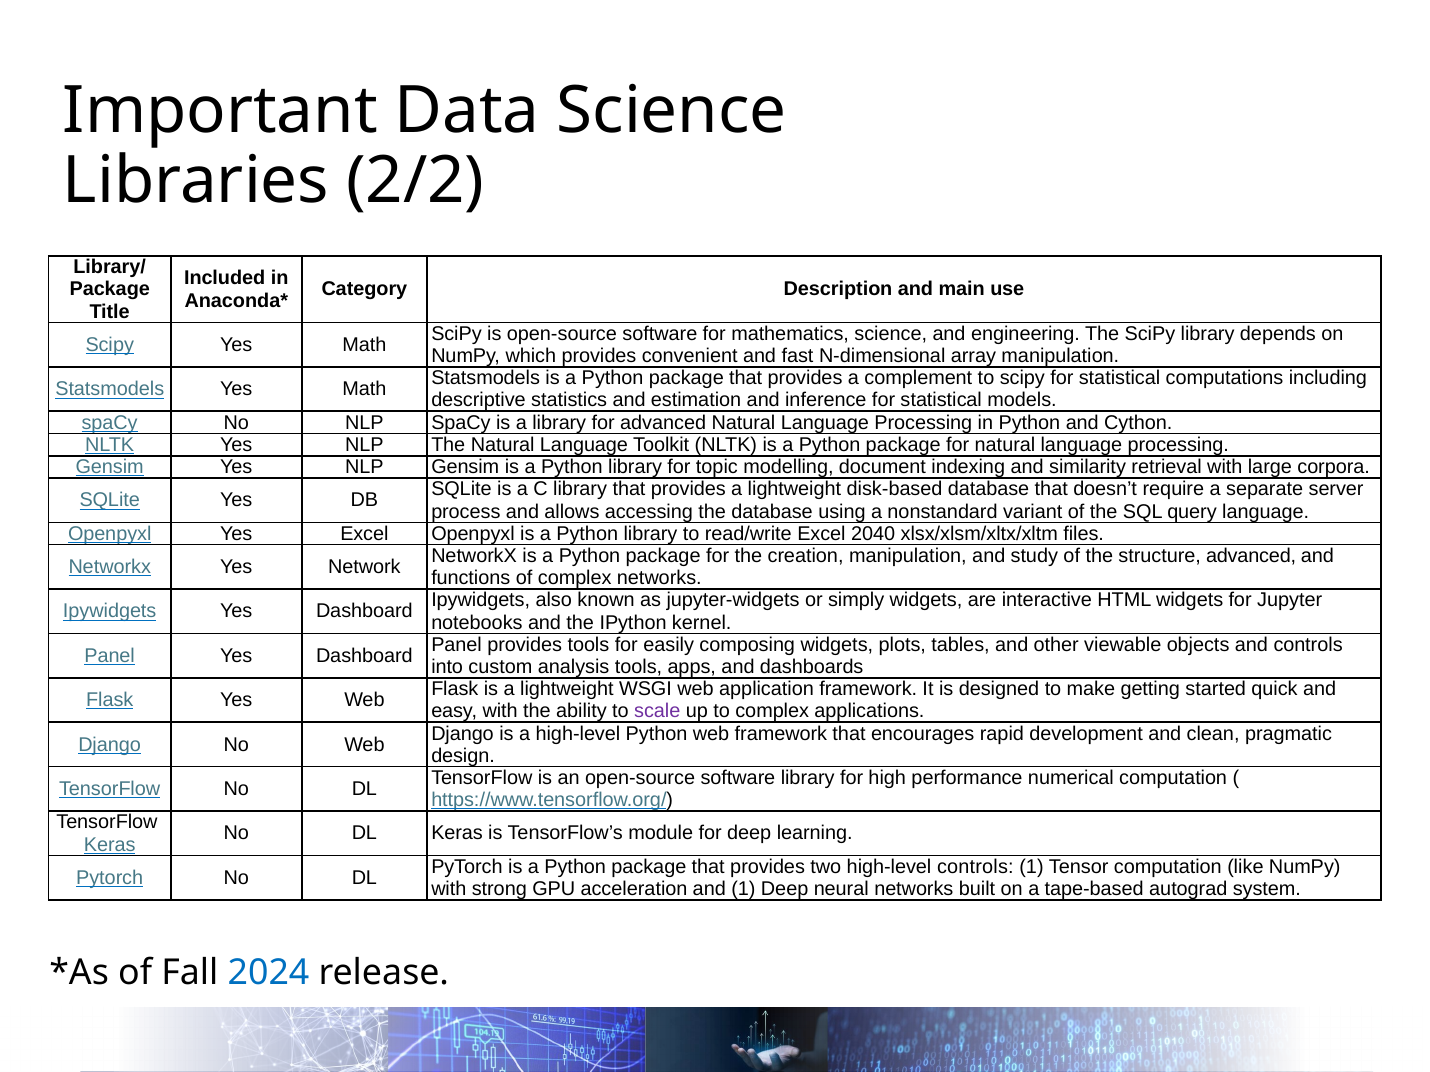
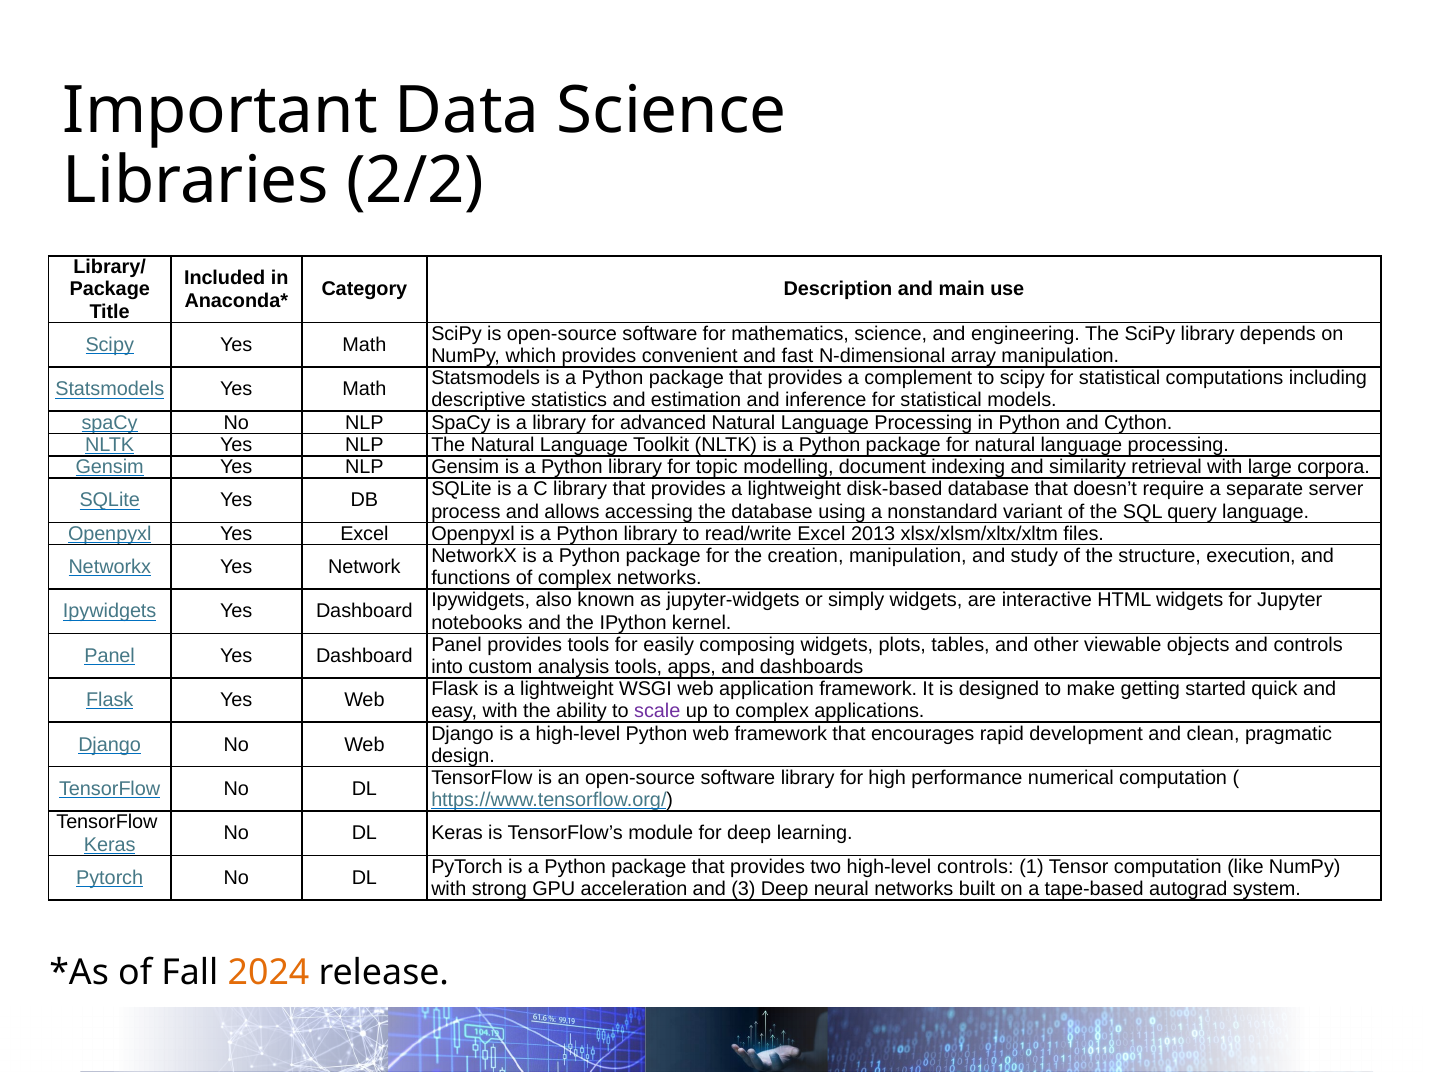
2040: 2040 -> 2013
structure advanced: advanced -> execution
and 1: 1 -> 3
2024 colour: blue -> orange
